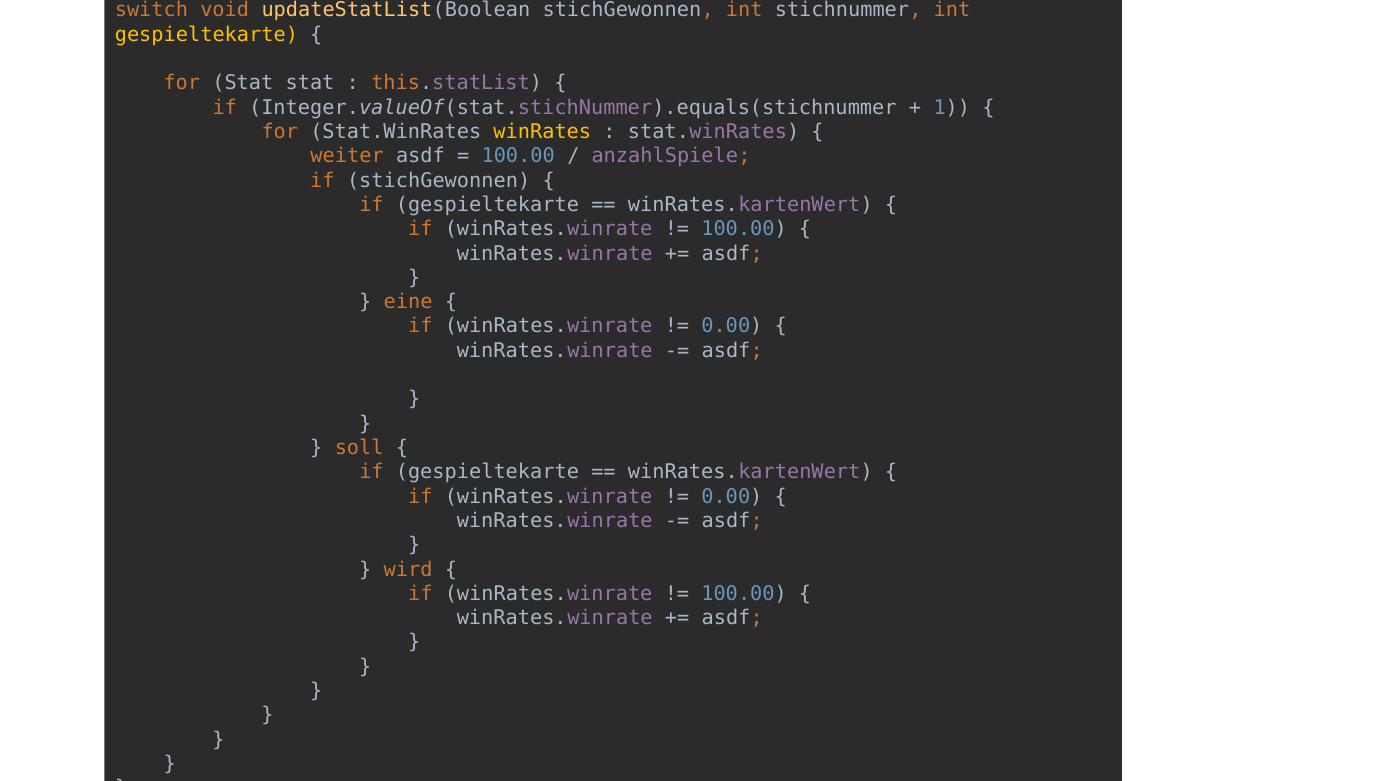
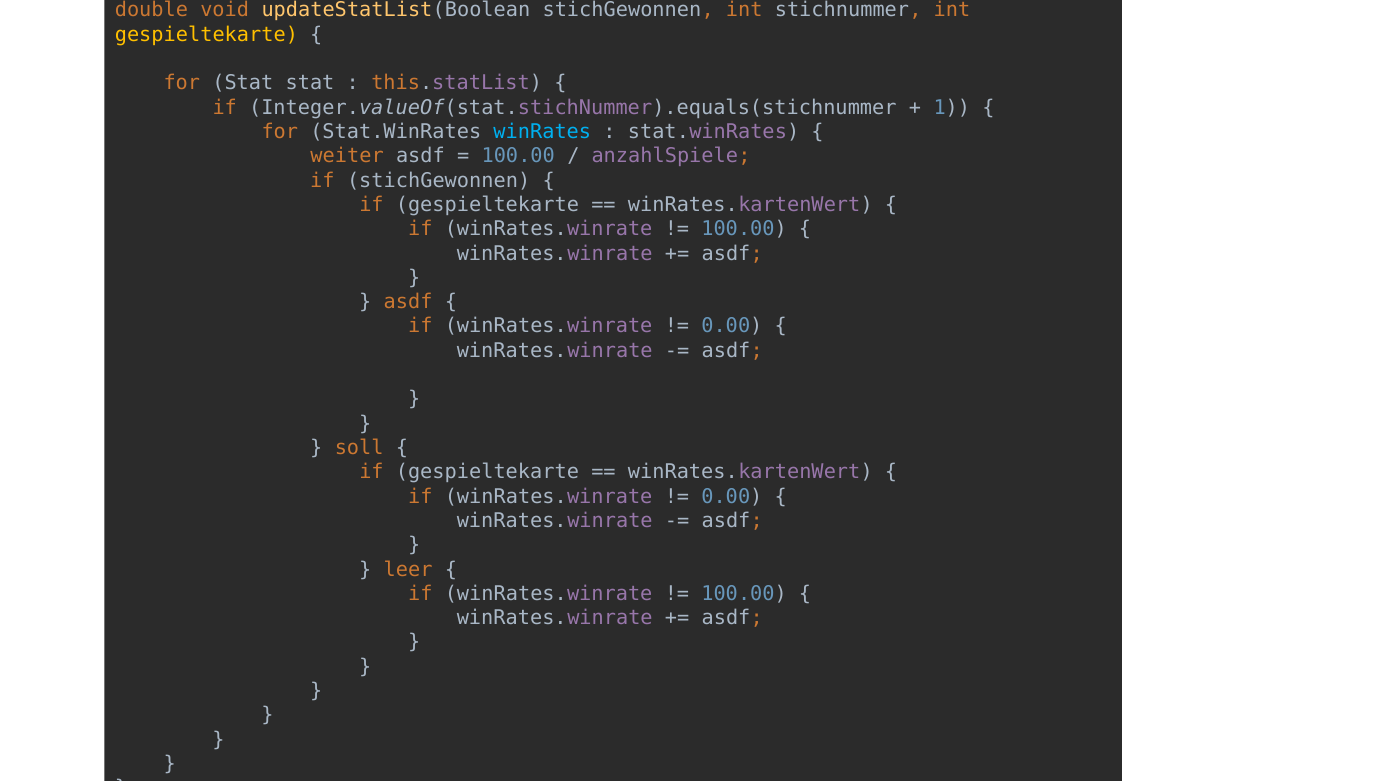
switch: switch -> double
winRates colour: yellow -> light blue
eine at (408, 302): eine -> asdf
wird: wird -> leer
